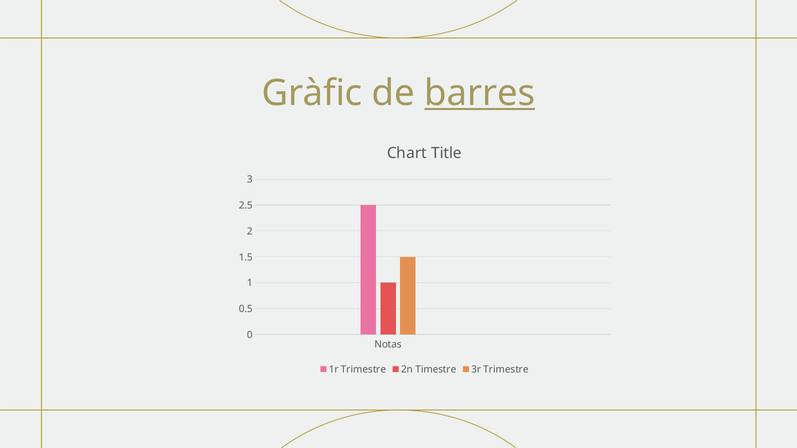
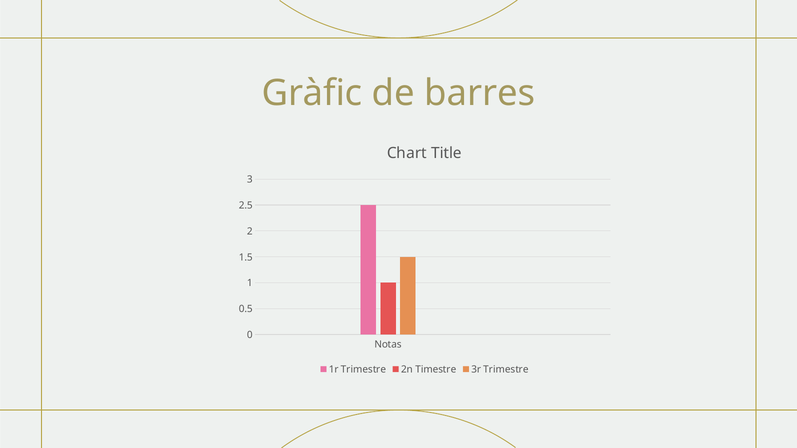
barres underline: present -> none
